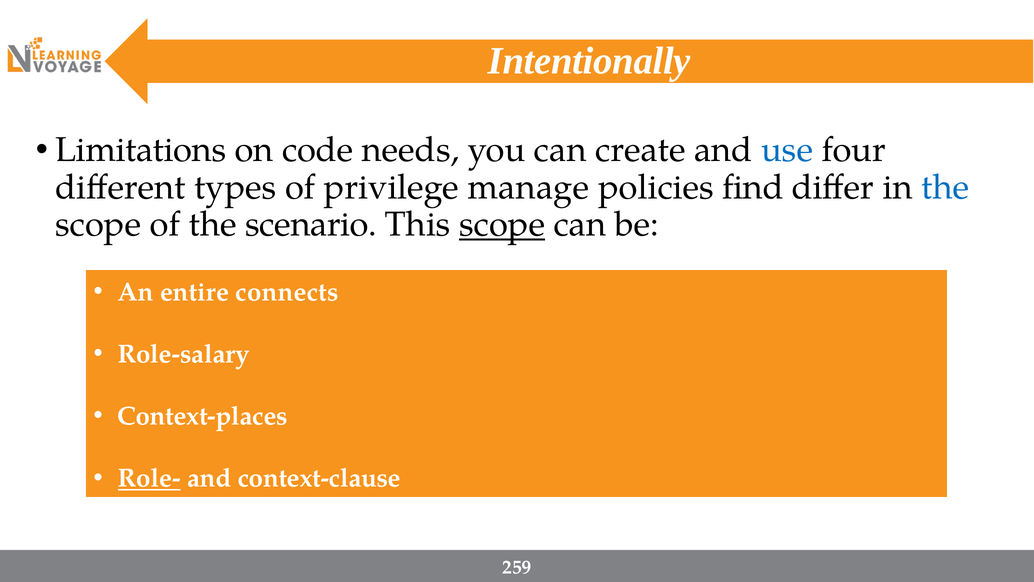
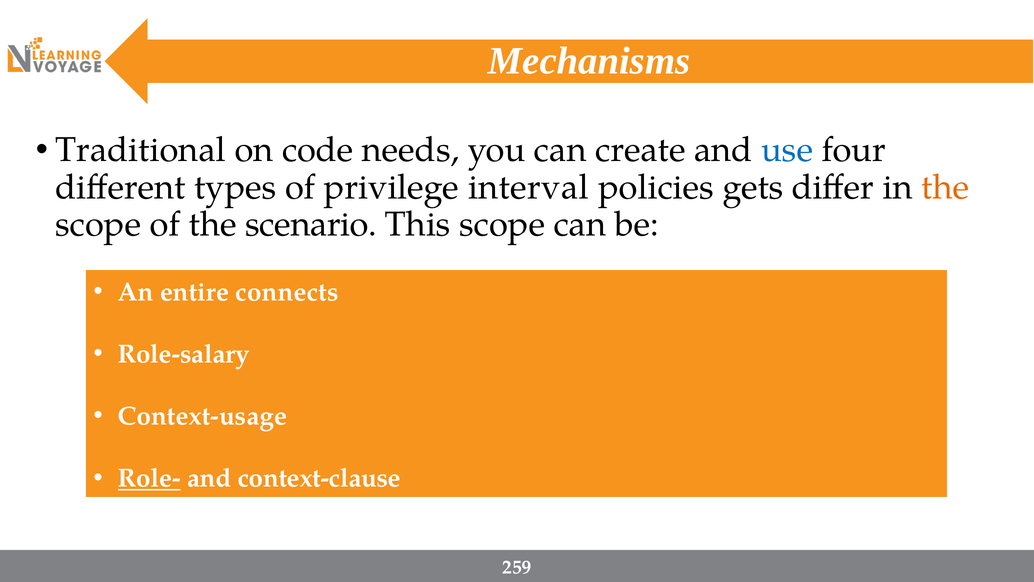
Intentionally: Intentionally -> Mechanisms
Limitations: Limitations -> Traditional
manage: manage -> interval
find: find -> gets
the at (945, 187) colour: blue -> orange
scope at (502, 224) underline: present -> none
Context-places: Context-places -> Context-usage
